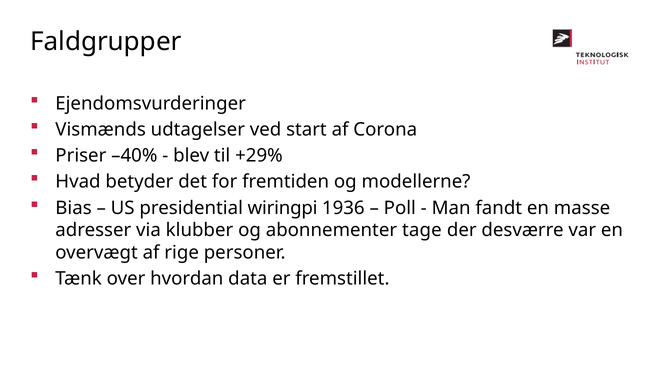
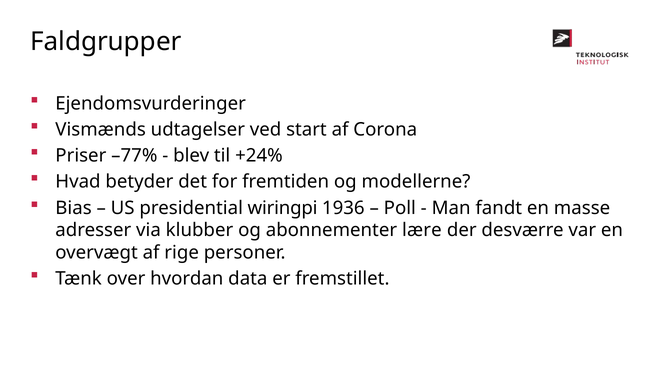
–40%: –40% -> –77%
+29%: +29% -> +24%
tage: tage -> lære
